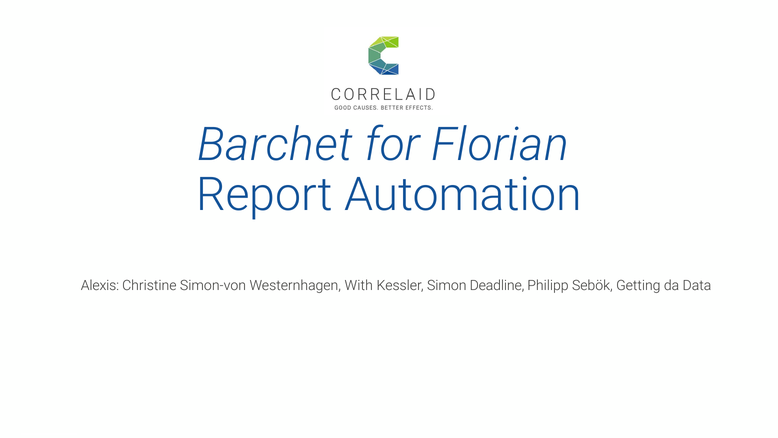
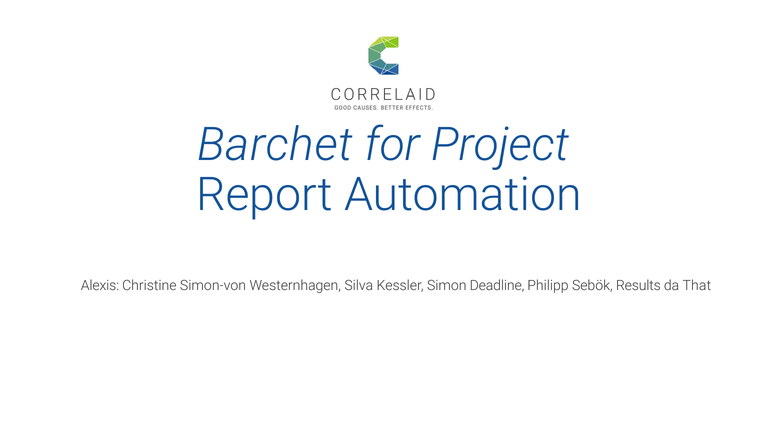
Florian: Florian -> Project
With: With -> Silva
Getting: Getting -> Results
Data: Data -> That
